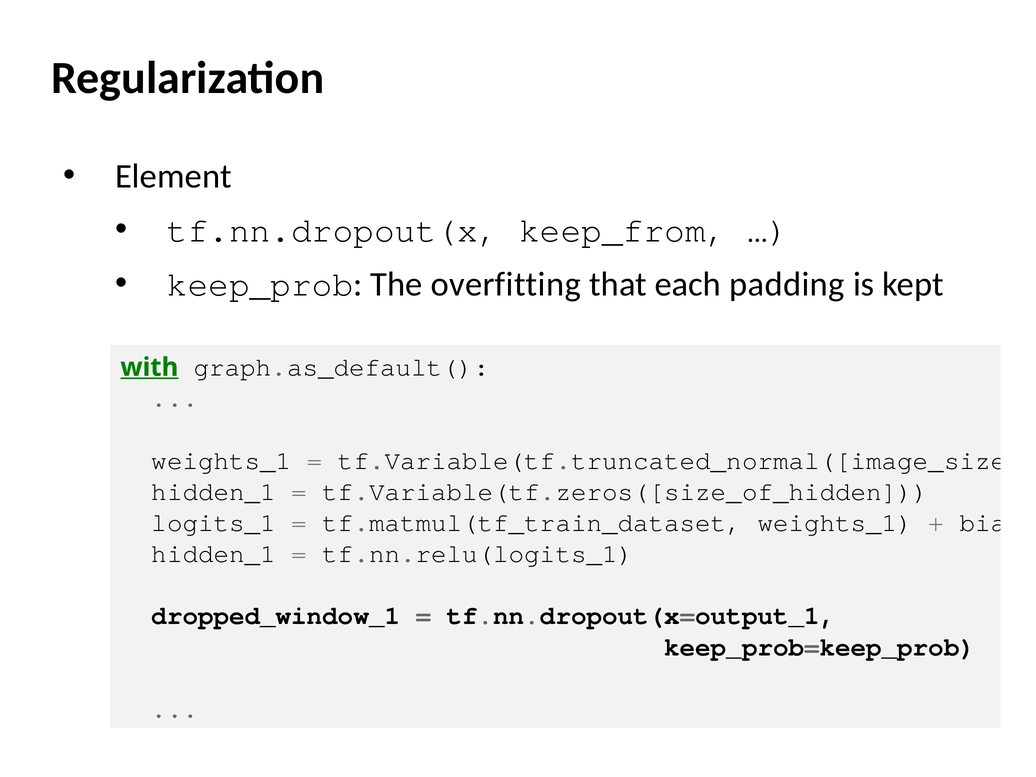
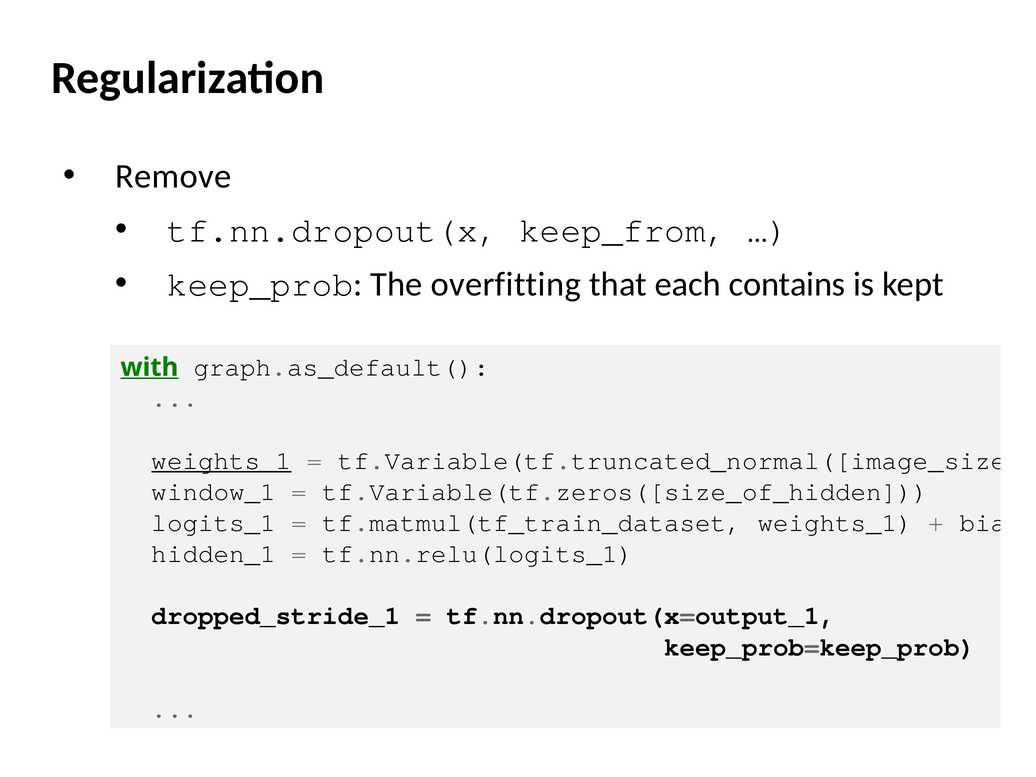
Element: Element -> Remove
padding: padding -> contains
weights_1 at (221, 461) underline: none -> present
hidden_1 at (214, 492): hidden_1 -> window_1
dropped_window_1: dropped_window_1 -> dropped_stride_1
